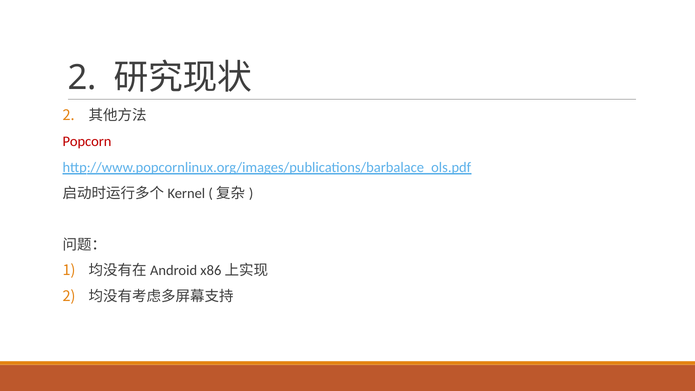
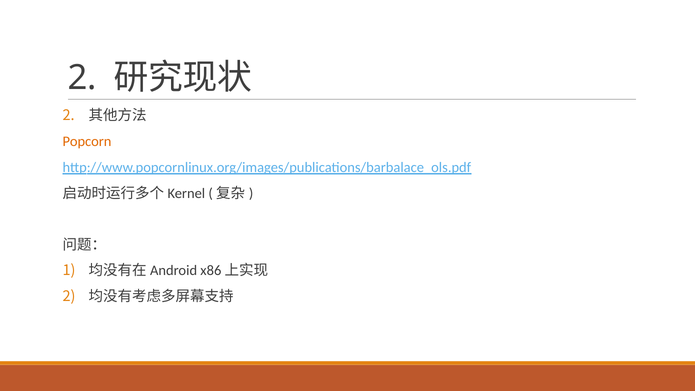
Popcorn colour: red -> orange
